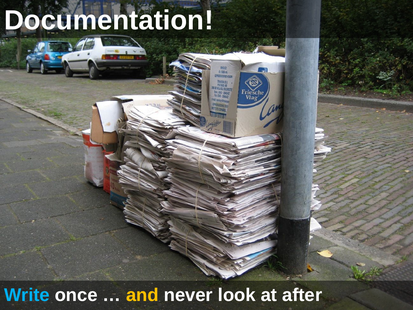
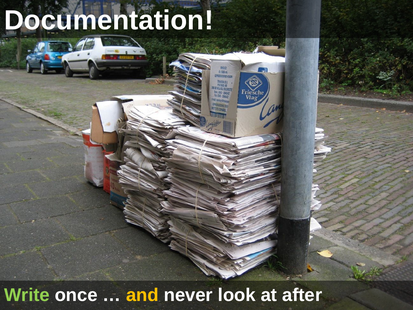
Write colour: light blue -> light green
